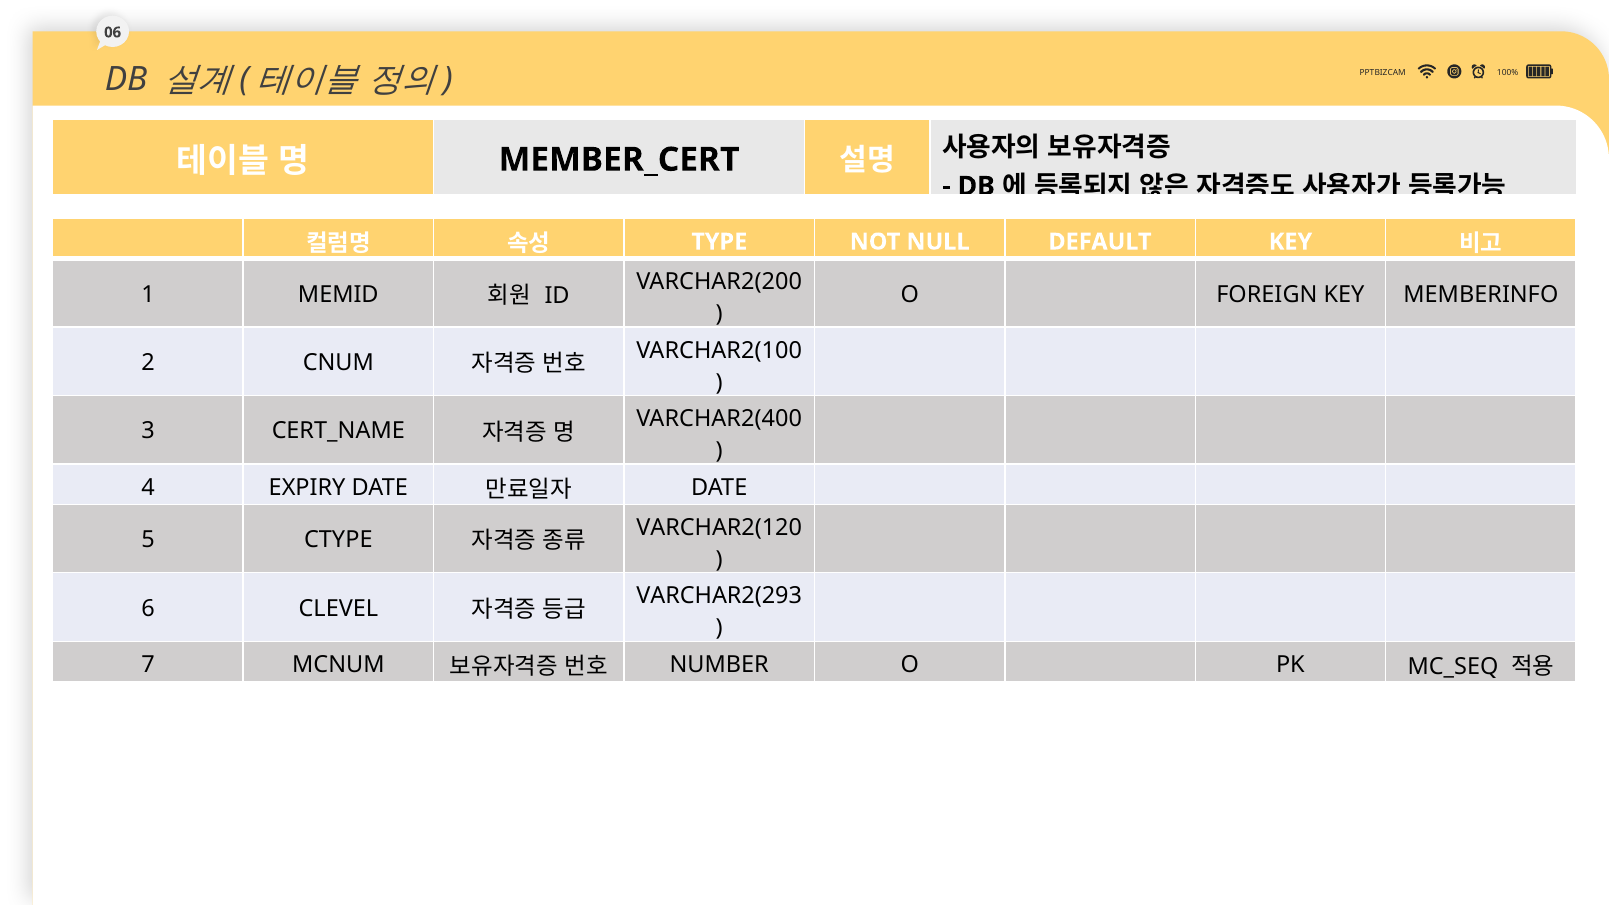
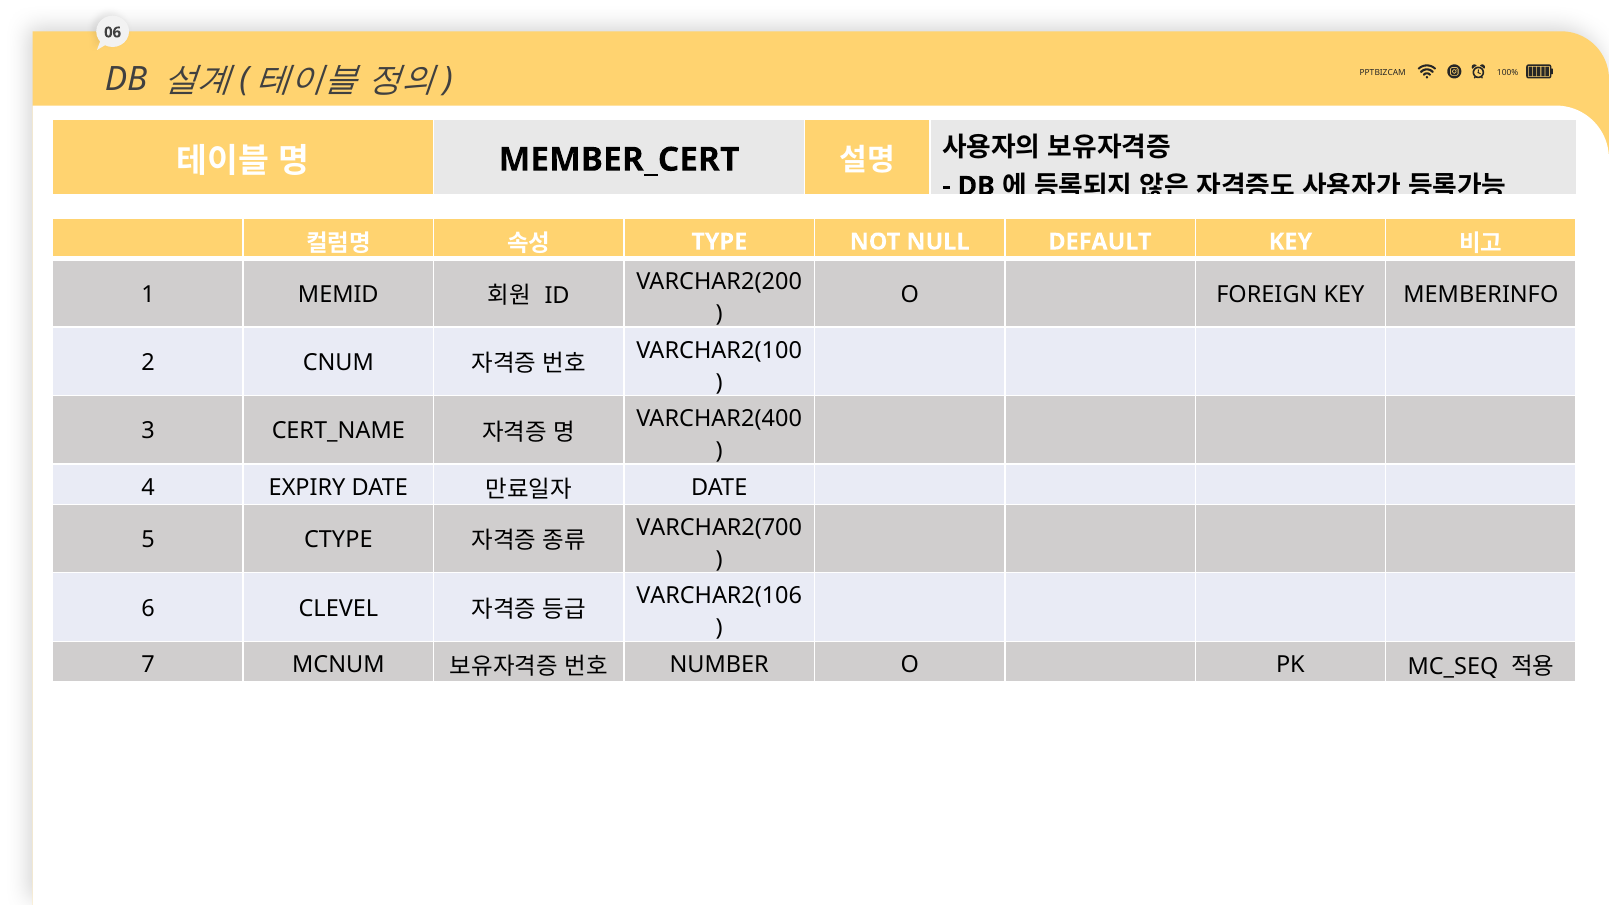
VARCHAR2(120: VARCHAR2(120 -> VARCHAR2(700
VARCHAR2(293: VARCHAR2(293 -> VARCHAR2(106
